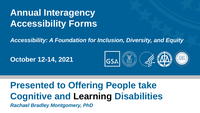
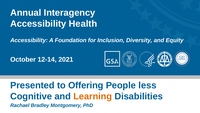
Forms: Forms -> Health
take: take -> less
Learning colour: black -> orange
